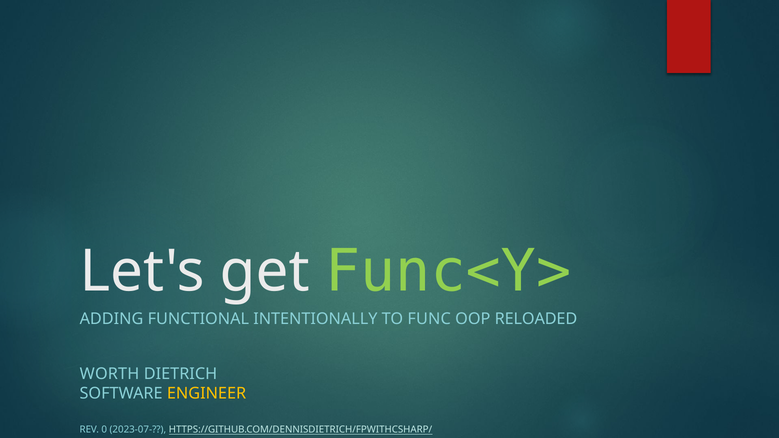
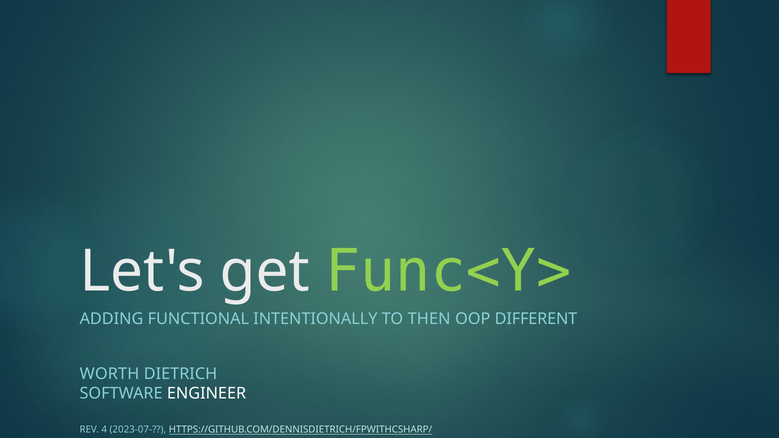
FUNC: FUNC -> THEN
RELOADED: RELOADED -> DIFFERENT
ENGINEER colour: yellow -> white
0: 0 -> 4
